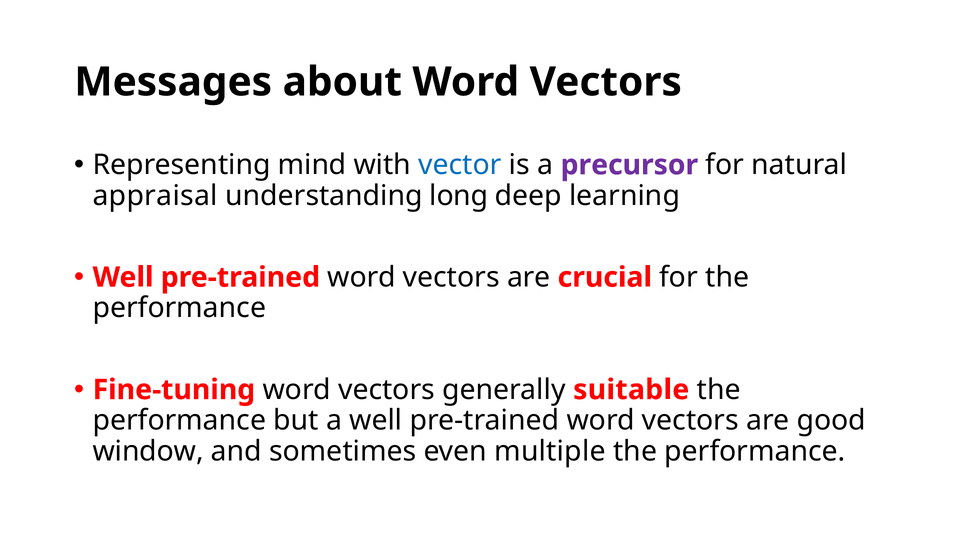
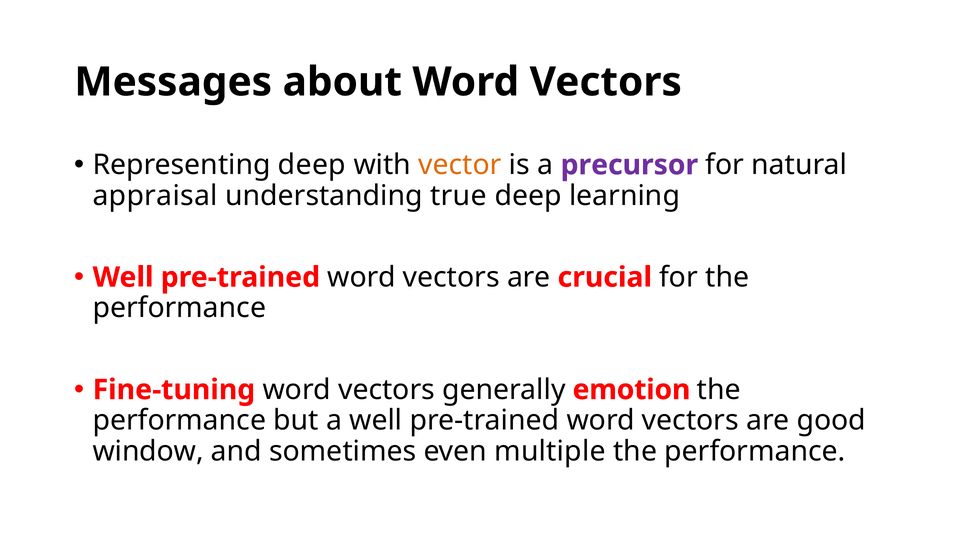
Representing mind: mind -> deep
vector colour: blue -> orange
long: long -> true
suitable: suitable -> emotion
